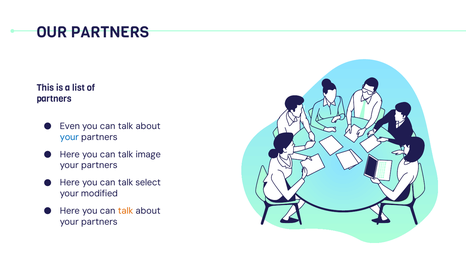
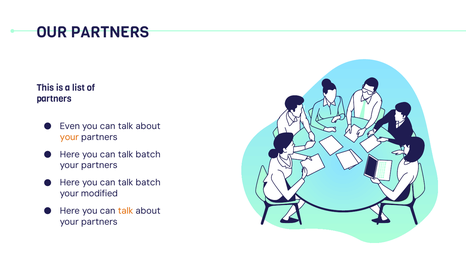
your at (69, 137) colour: blue -> orange
image at (148, 154): image -> batch
select at (148, 183): select -> batch
